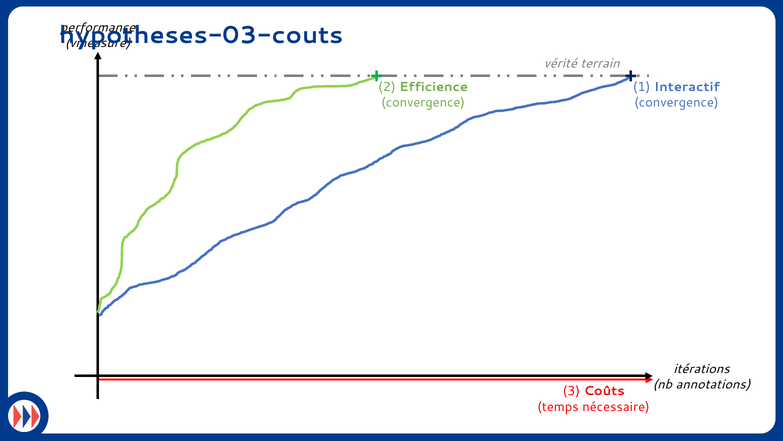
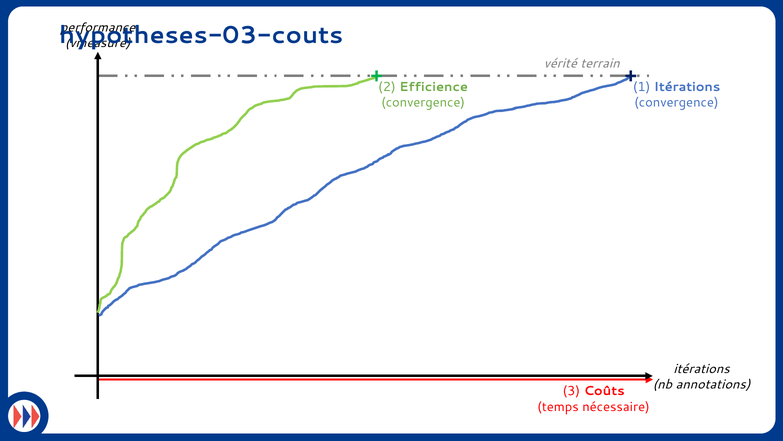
1 Interactif: Interactif -> Itérations
